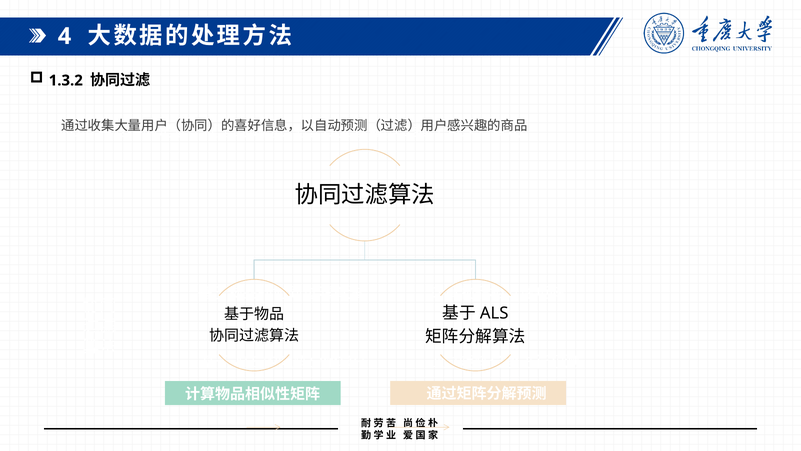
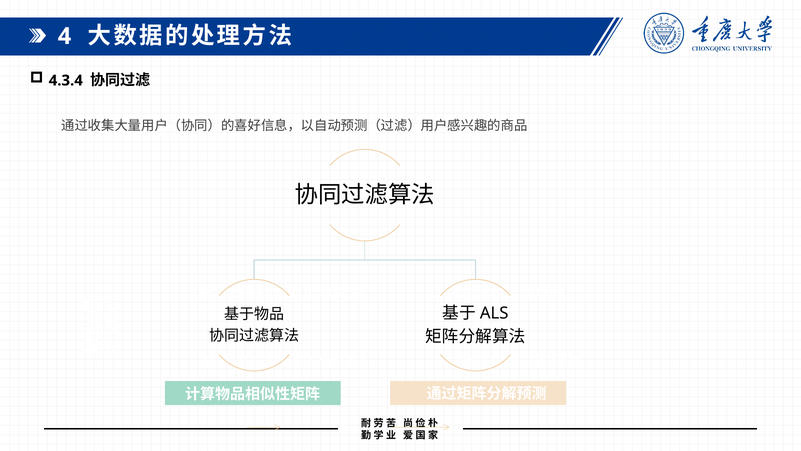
1.3.2: 1.3.2 -> 4.3.4
